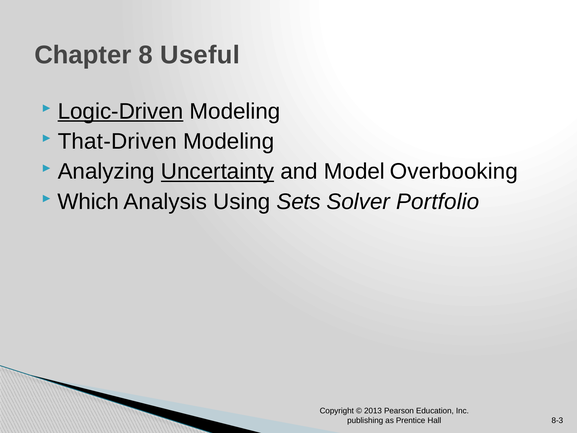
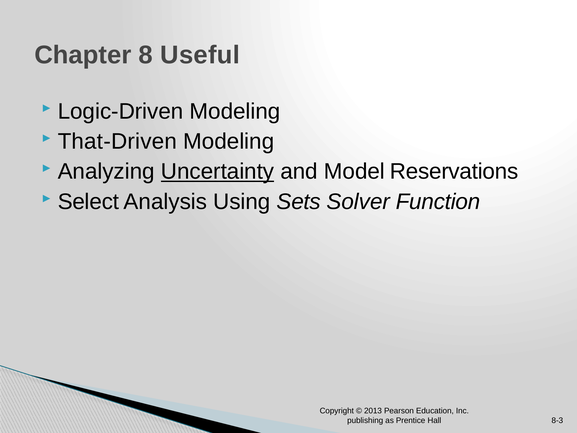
Logic-Driven underline: present -> none
Overbooking: Overbooking -> Reservations
Which: Which -> Select
Portfolio: Portfolio -> Function
